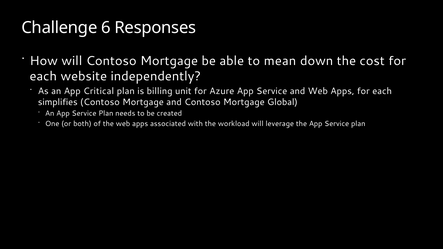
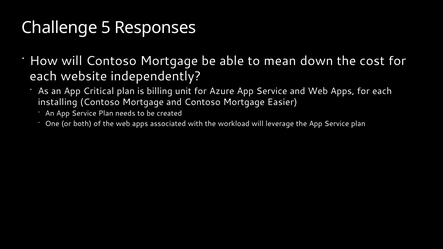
6: 6 -> 5
simplifies: simplifies -> installing
Global: Global -> Easier
